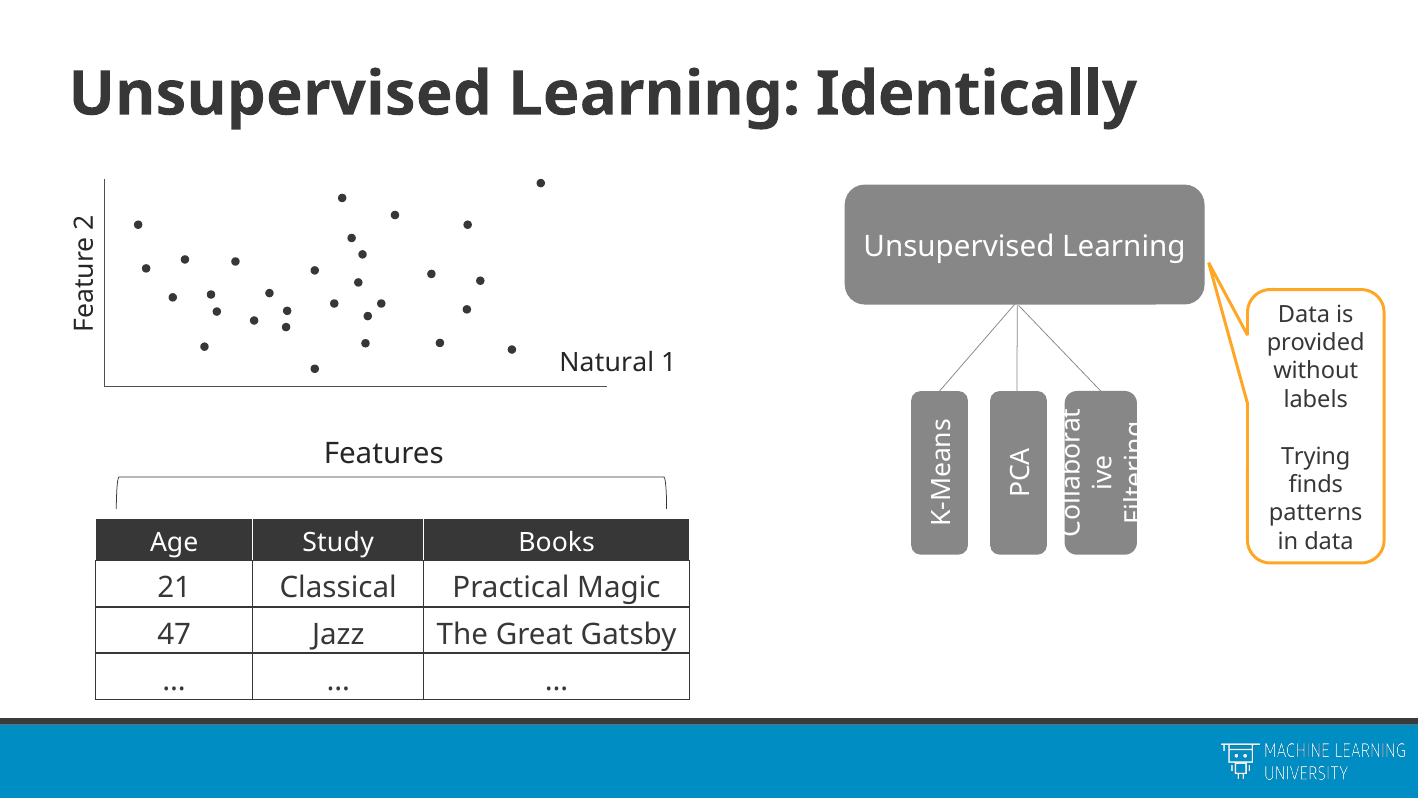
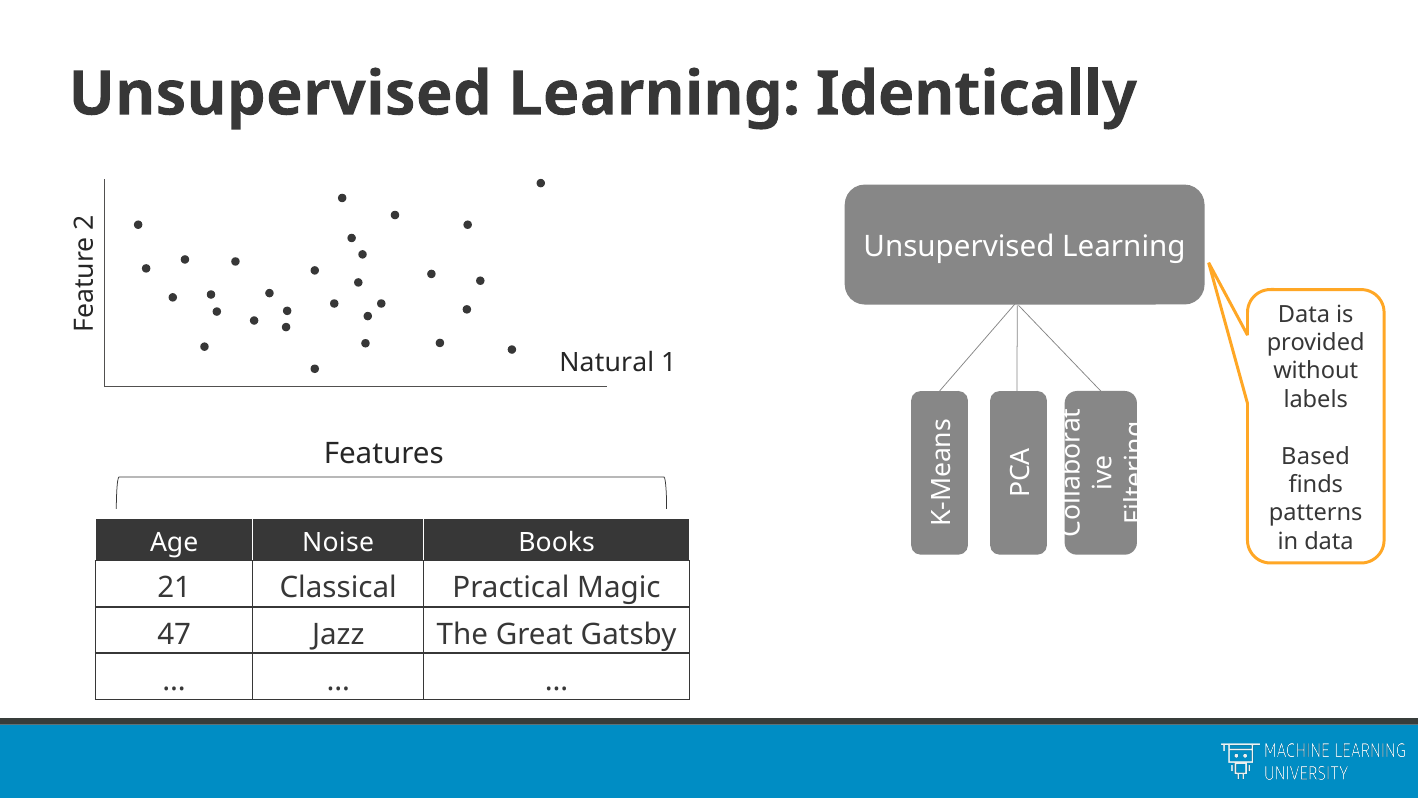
Trying: Trying -> Based
Study: Study -> Noise
